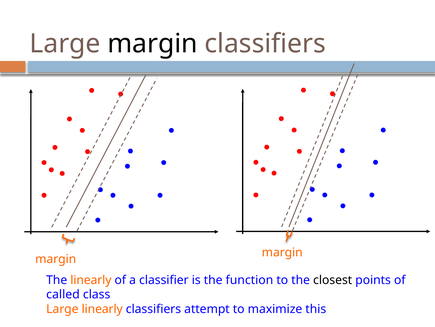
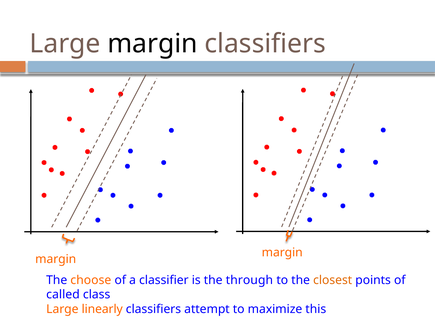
The linearly: linearly -> choose
function: function -> through
closest colour: black -> orange
